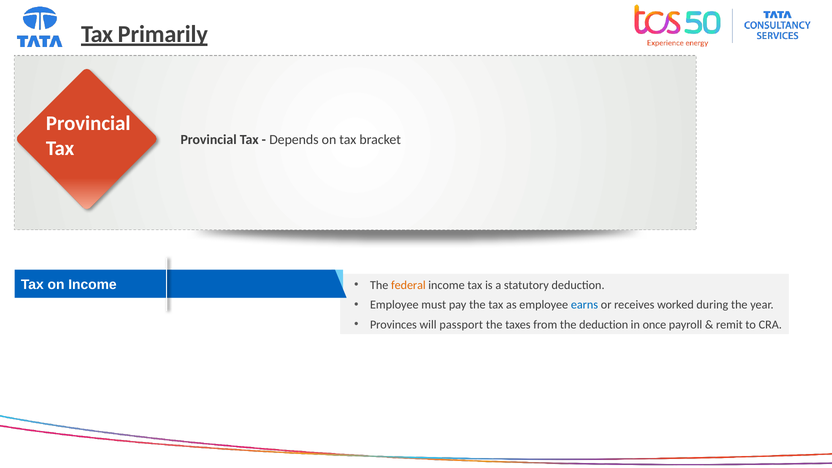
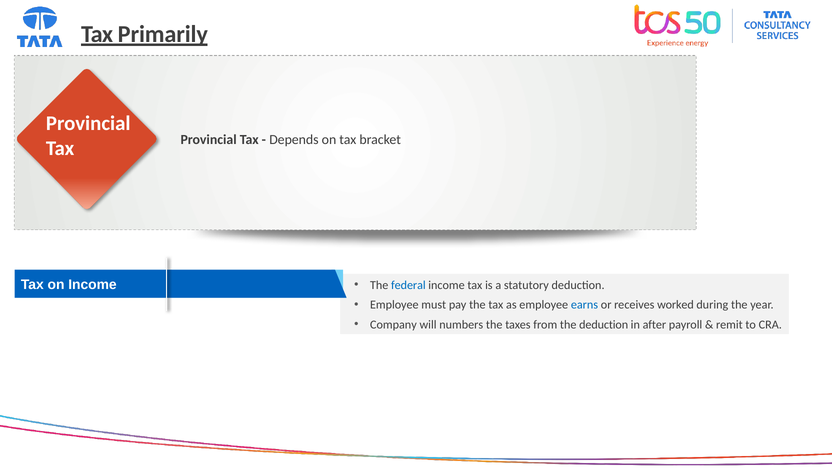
federal colour: orange -> blue
Provinces: Provinces -> Company
passport: passport -> numbers
once: once -> after
